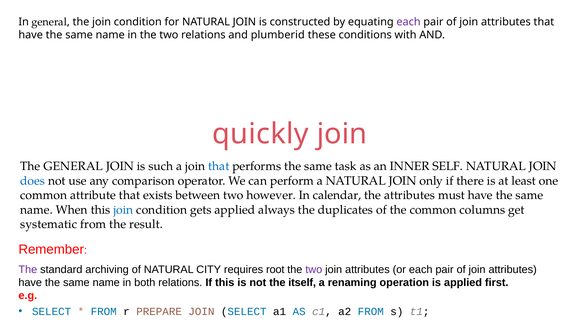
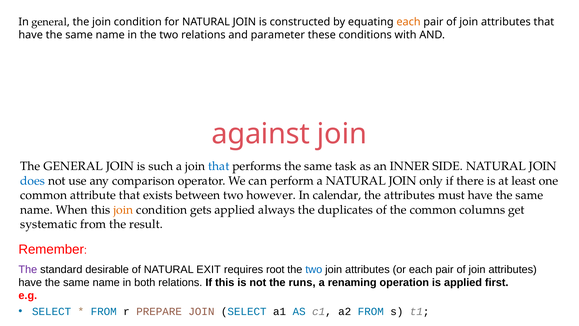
each at (409, 22) colour: purple -> orange
plumberid: plumberid -> parameter
quickly: quickly -> against
SELF: SELF -> SIDE
join at (123, 210) colour: blue -> orange
archiving: archiving -> desirable
CITY: CITY -> EXIT
two at (314, 269) colour: purple -> blue
itself: itself -> runs
